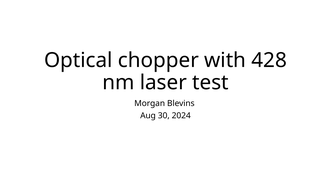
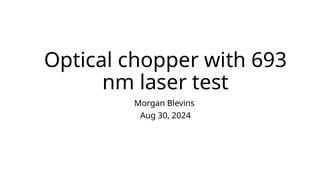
428: 428 -> 693
